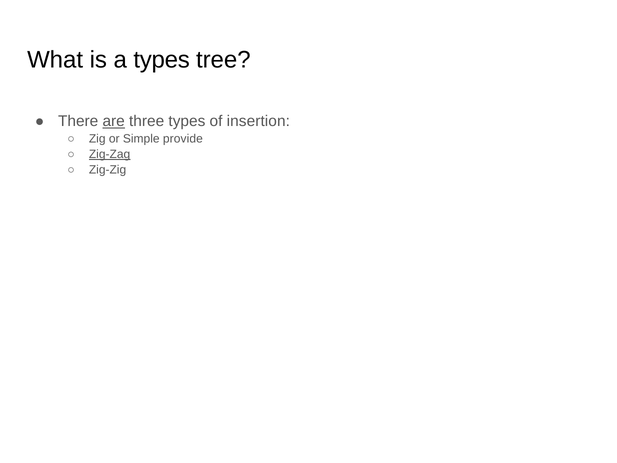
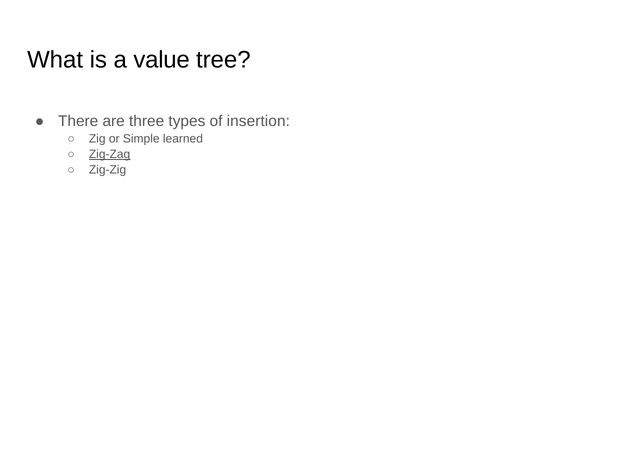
a types: types -> value
are underline: present -> none
provide: provide -> learned
